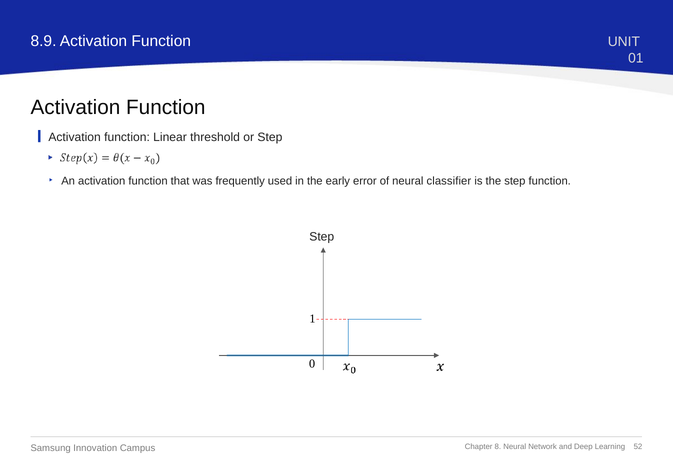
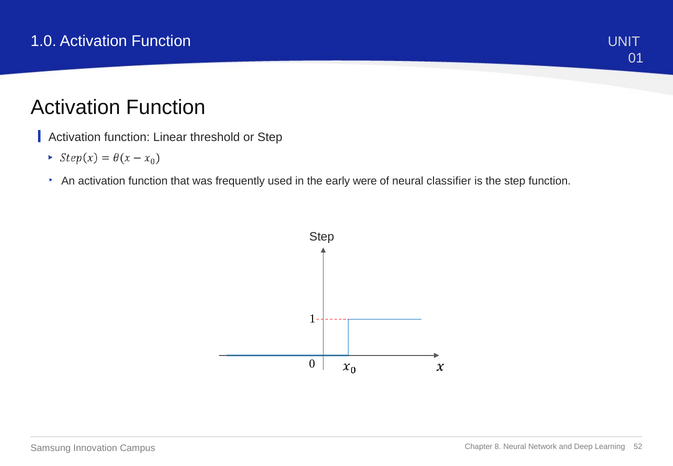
8.9: 8.9 -> 1.0
error: error -> were
